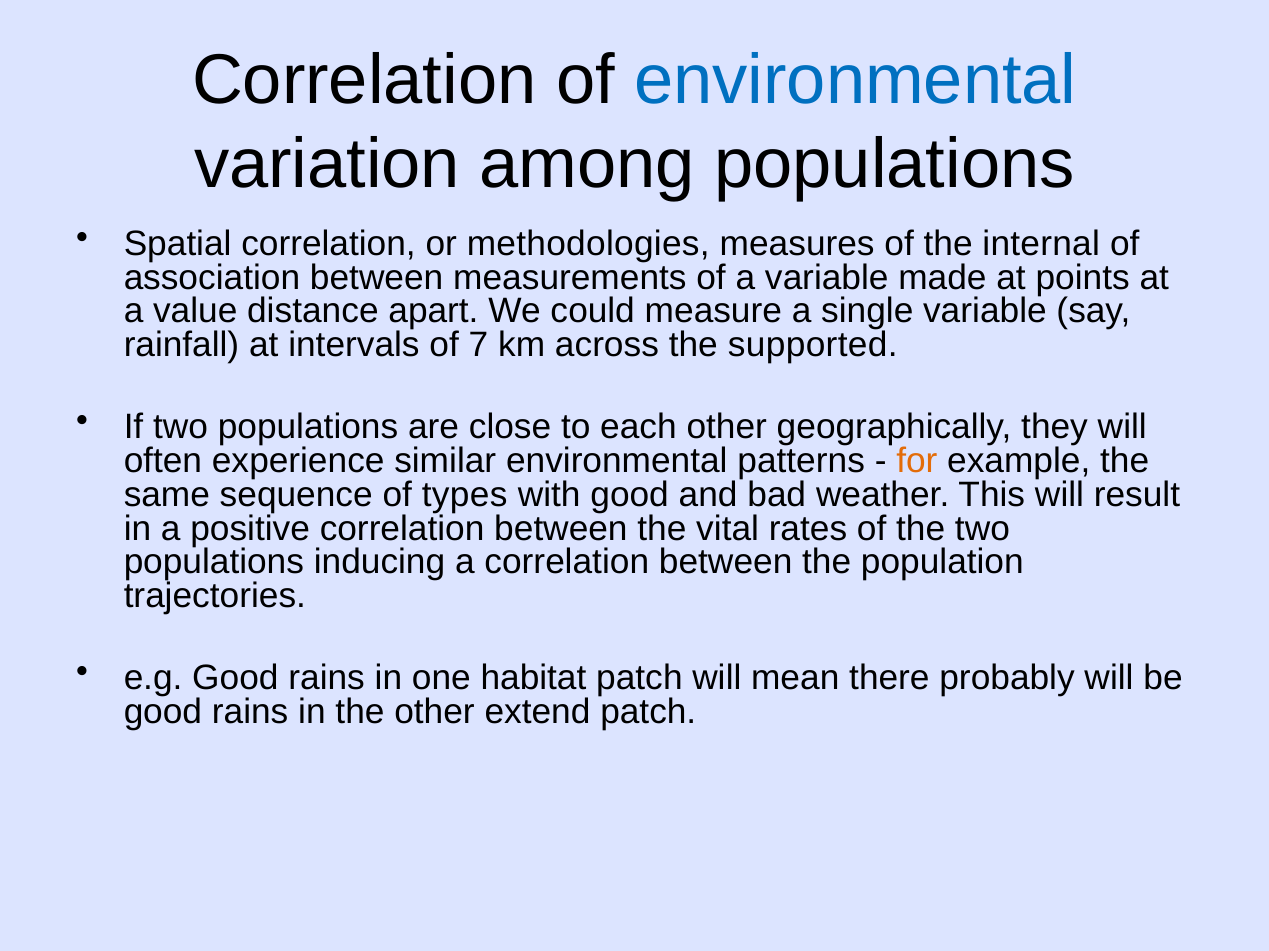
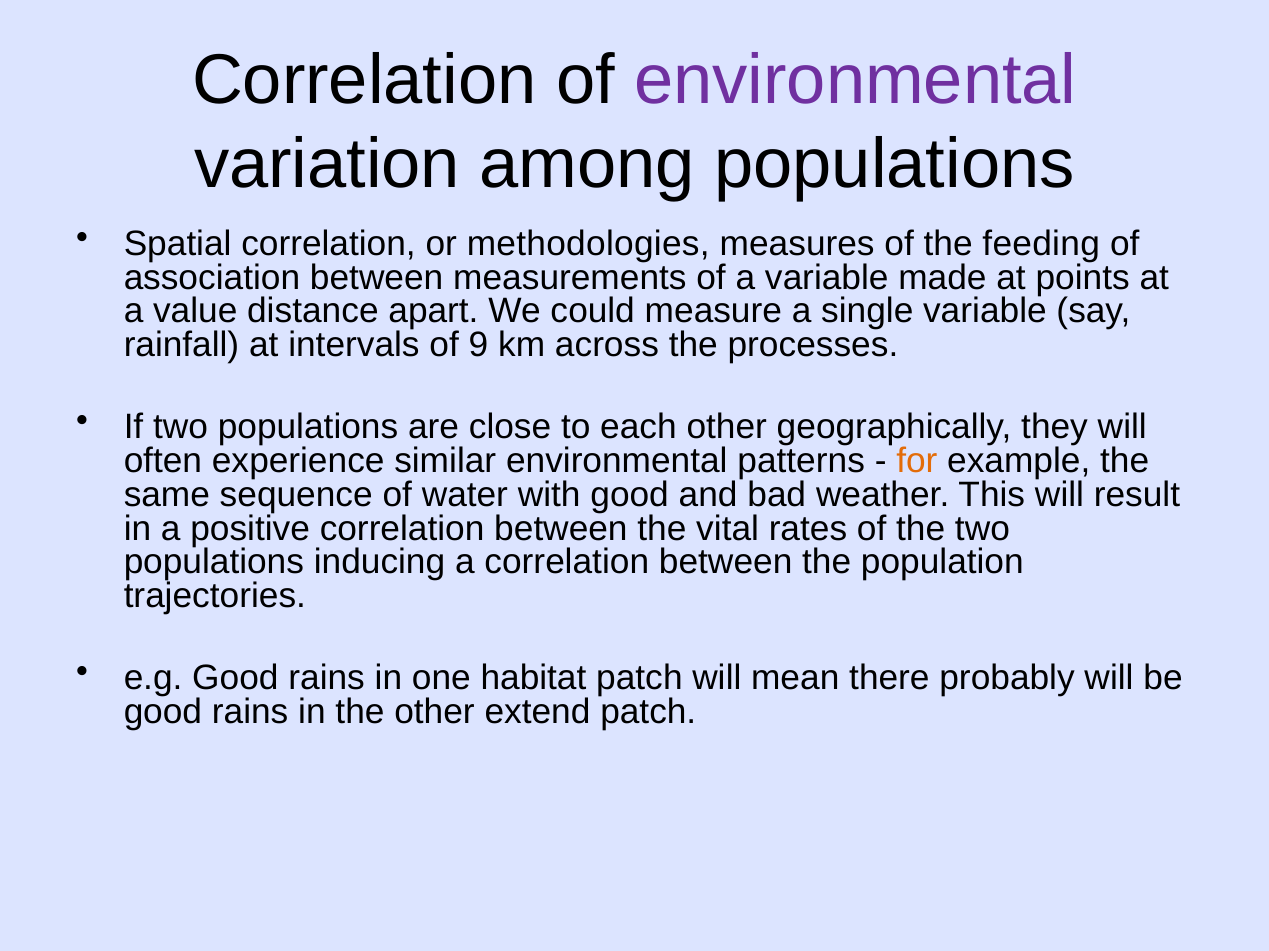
environmental at (855, 80) colour: blue -> purple
internal: internal -> feeding
7: 7 -> 9
supported: supported -> processes
types: types -> water
